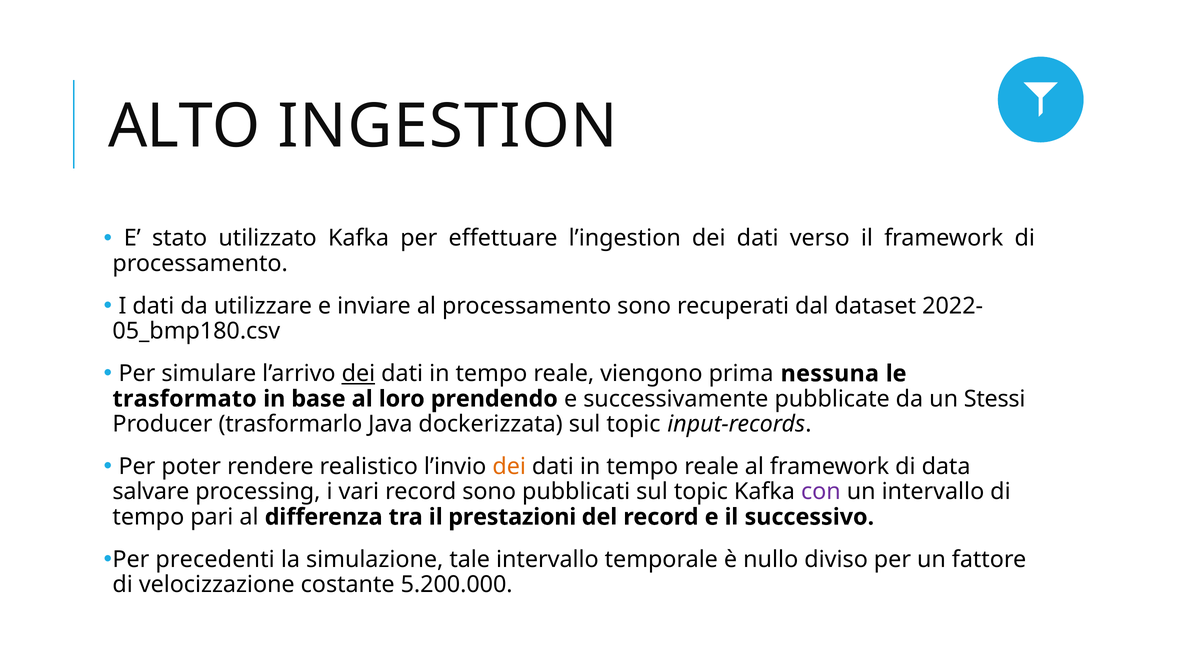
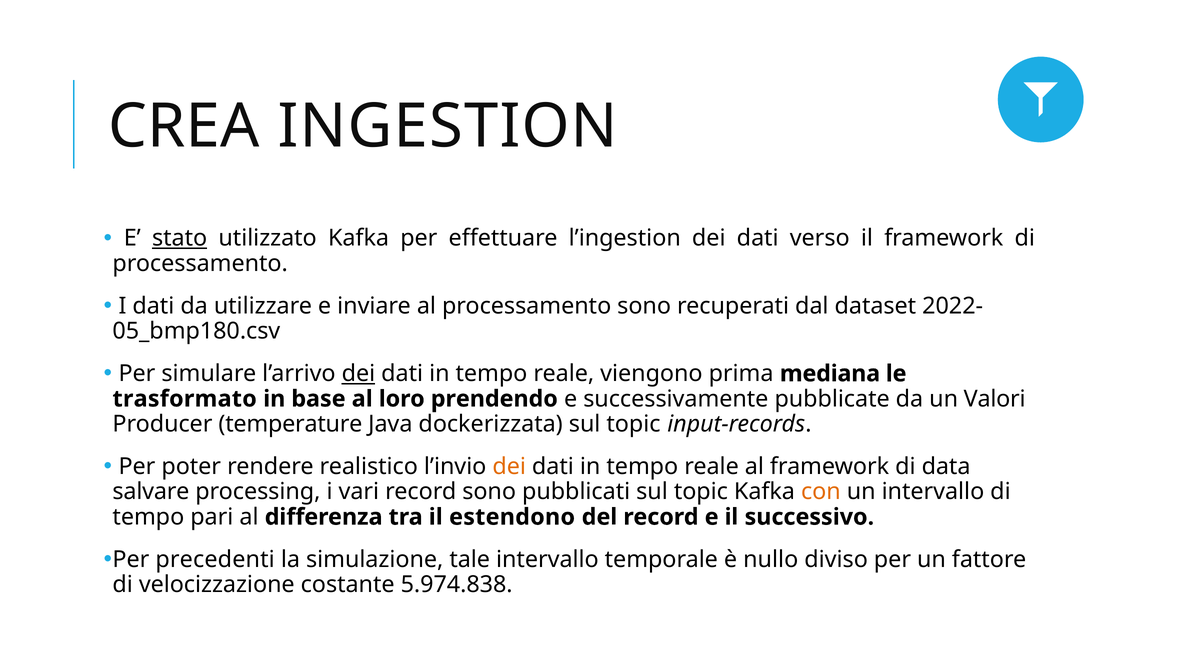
ALTO: ALTO -> CREA
stato underline: none -> present
nessuna: nessuna -> mediana
Stessi: Stessi -> Valori
trasformarlo: trasformarlo -> temperature
con colour: purple -> orange
prestazioni: prestazioni -> estendono
5.200.000: 5.200.000 -> 5.974.838
